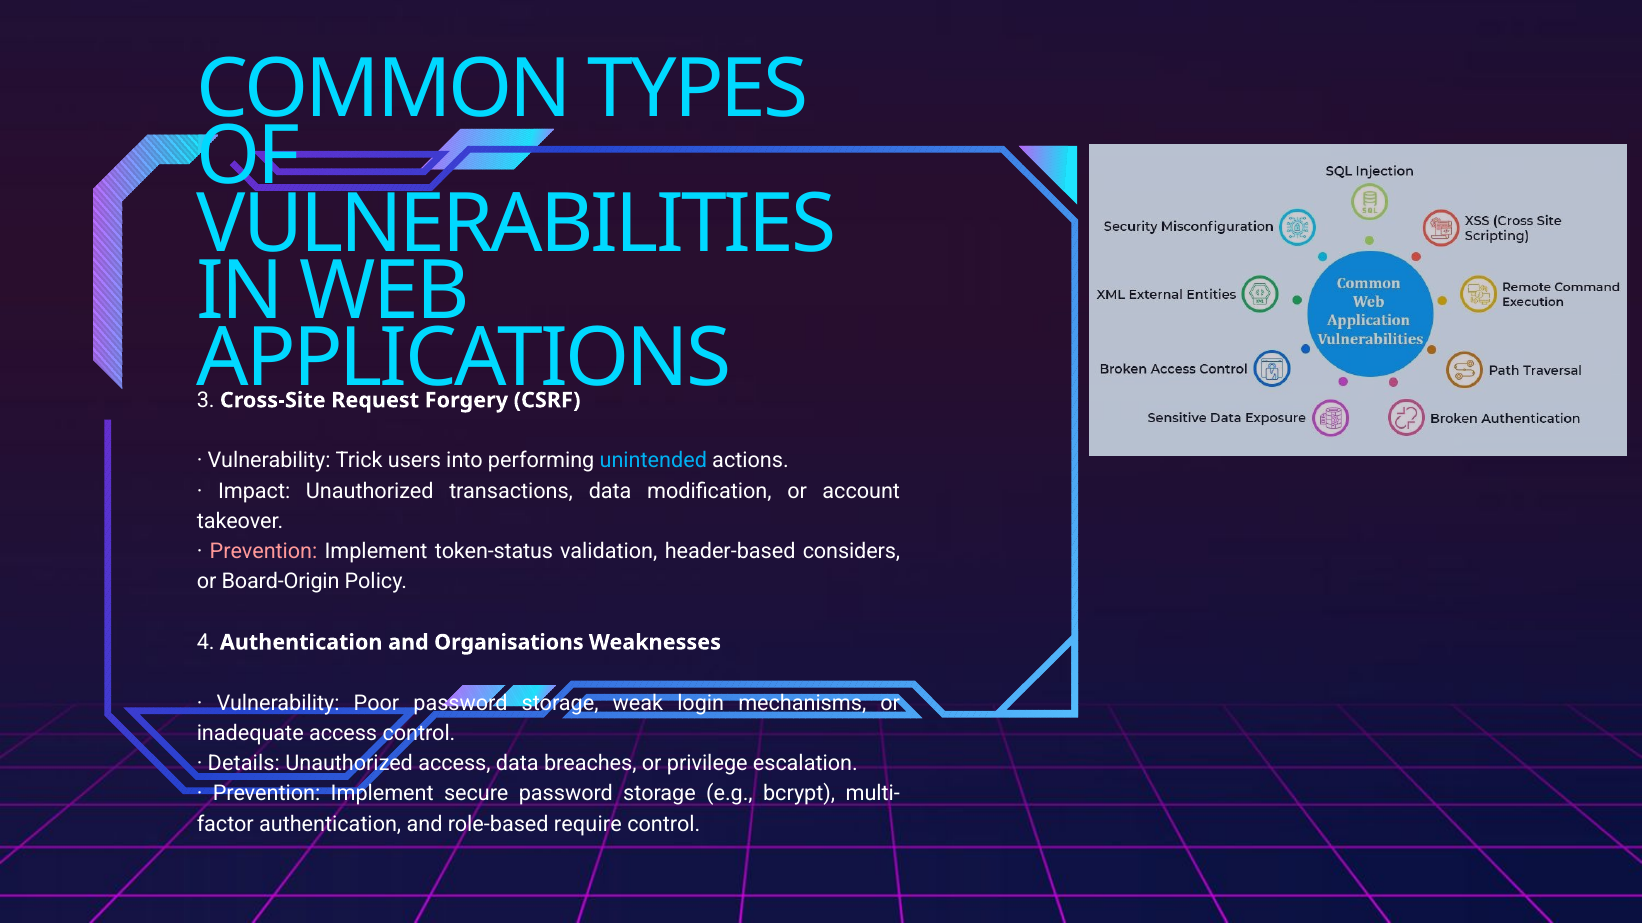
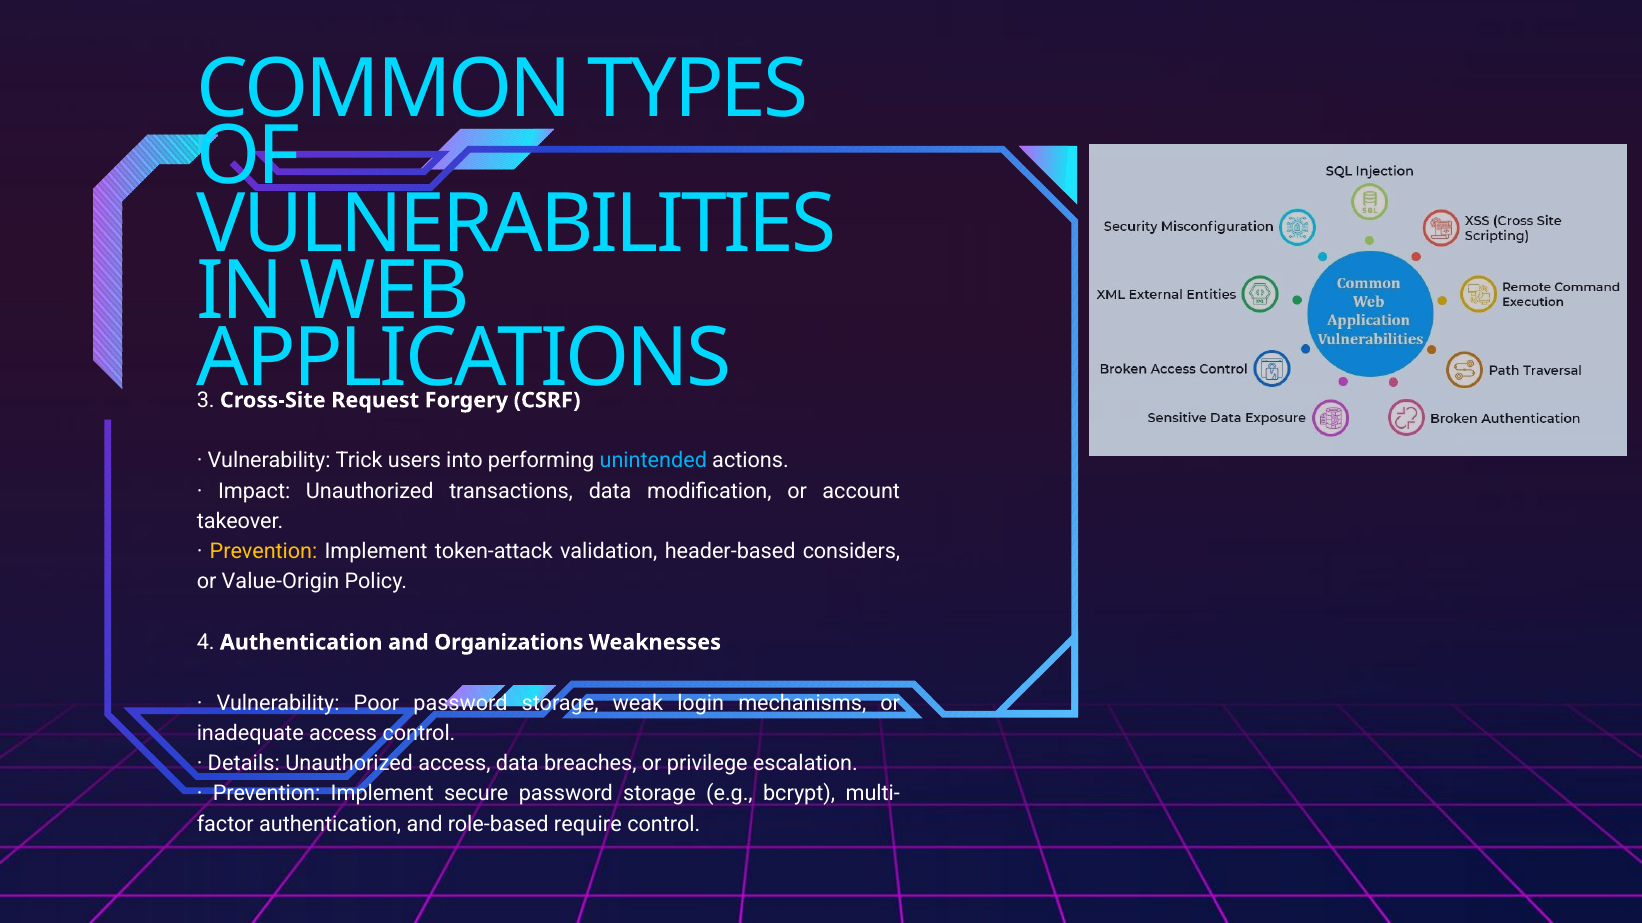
Prevention at (264, 552) colour: pink -> yellow
token-status: token-status -> token-attack
Board-Origin: Board-Origin -> Value-Origin
Organisations: Organisations -> Organizations
